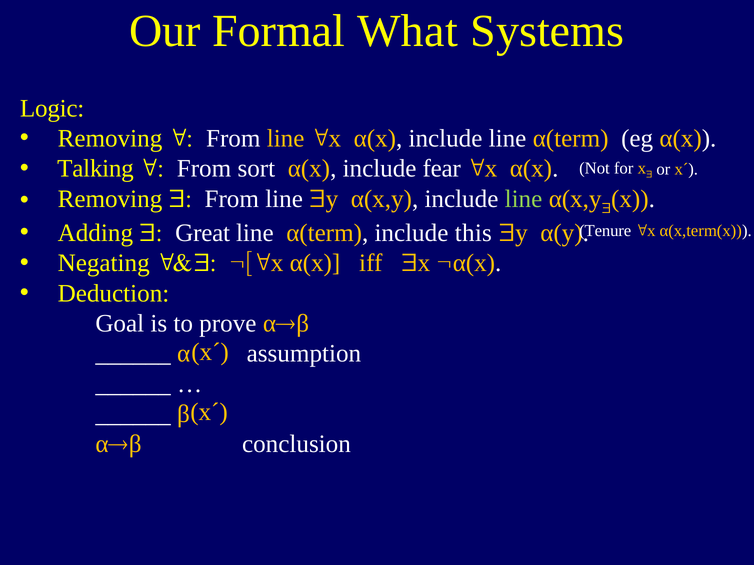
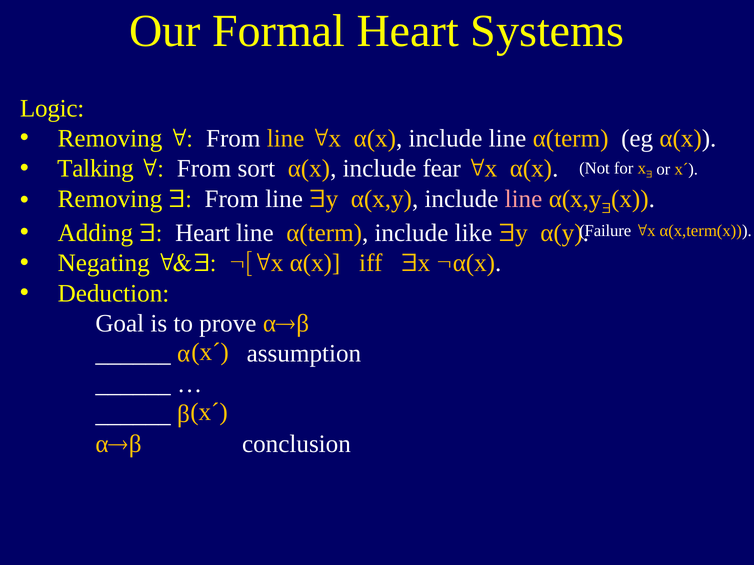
Formal What: What -> Heart
line at (523, 199) colour: light green -> pink
Great at (203, 233): Great -> Heart
this: this -> like
Tenure: Tenure -> Failure
